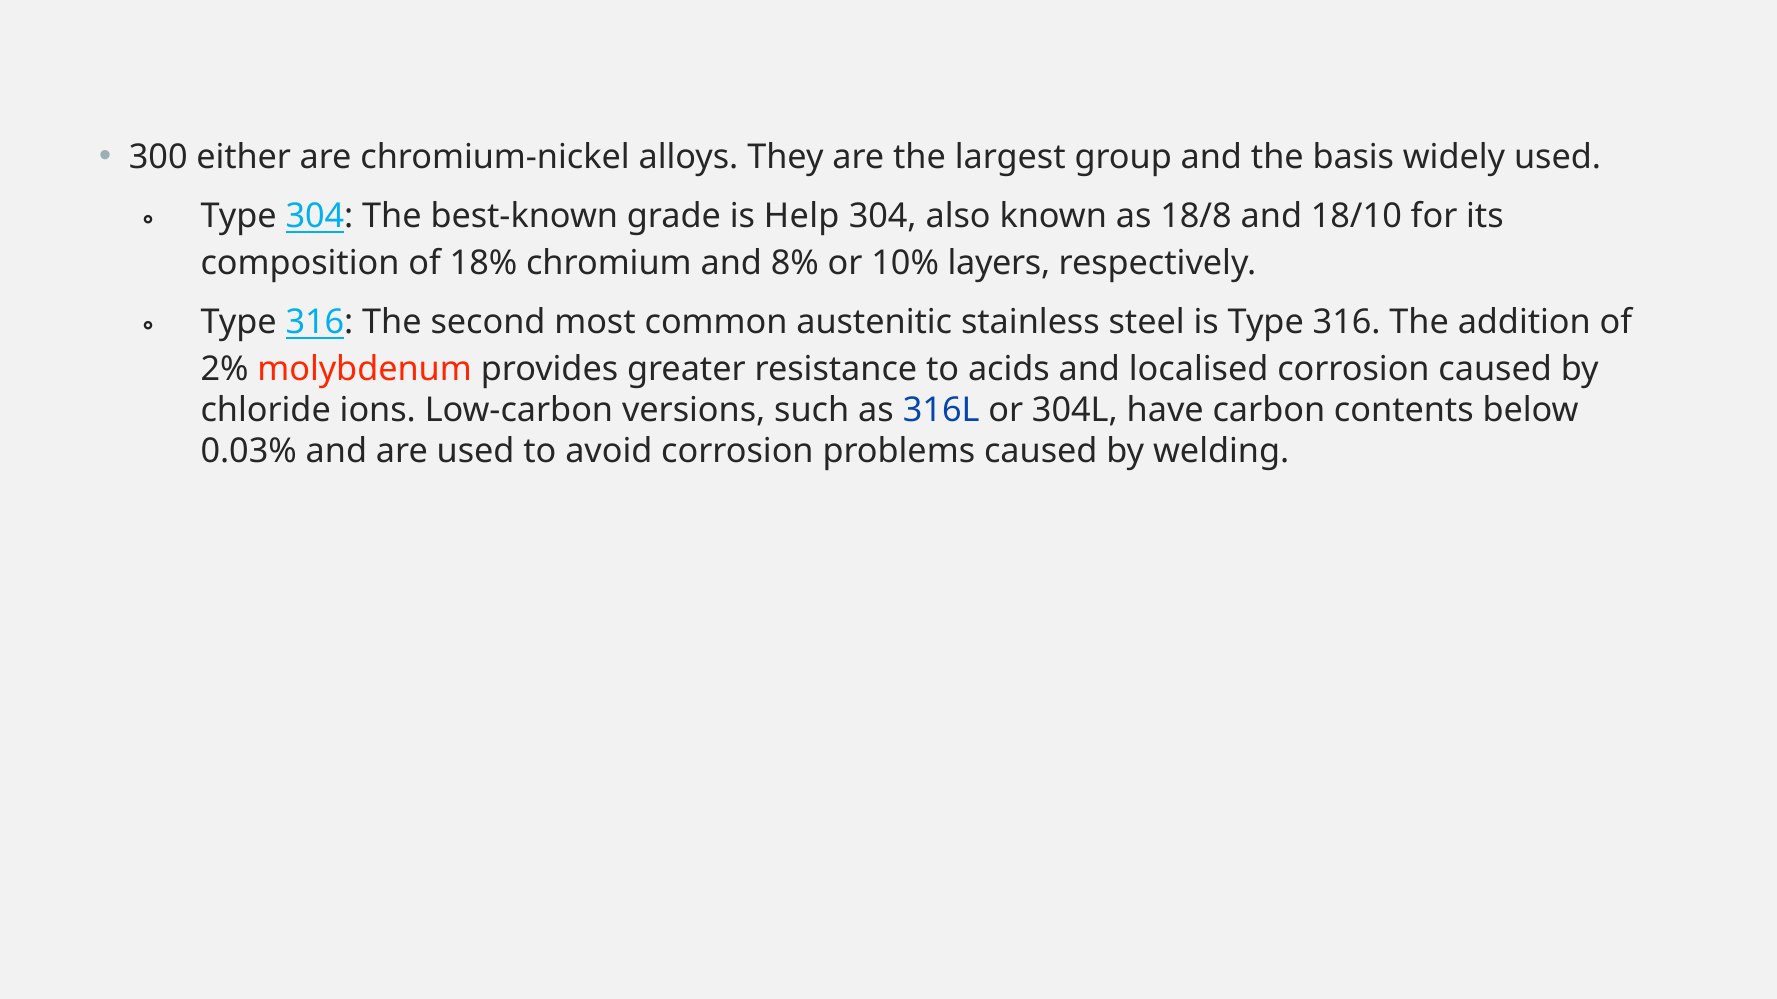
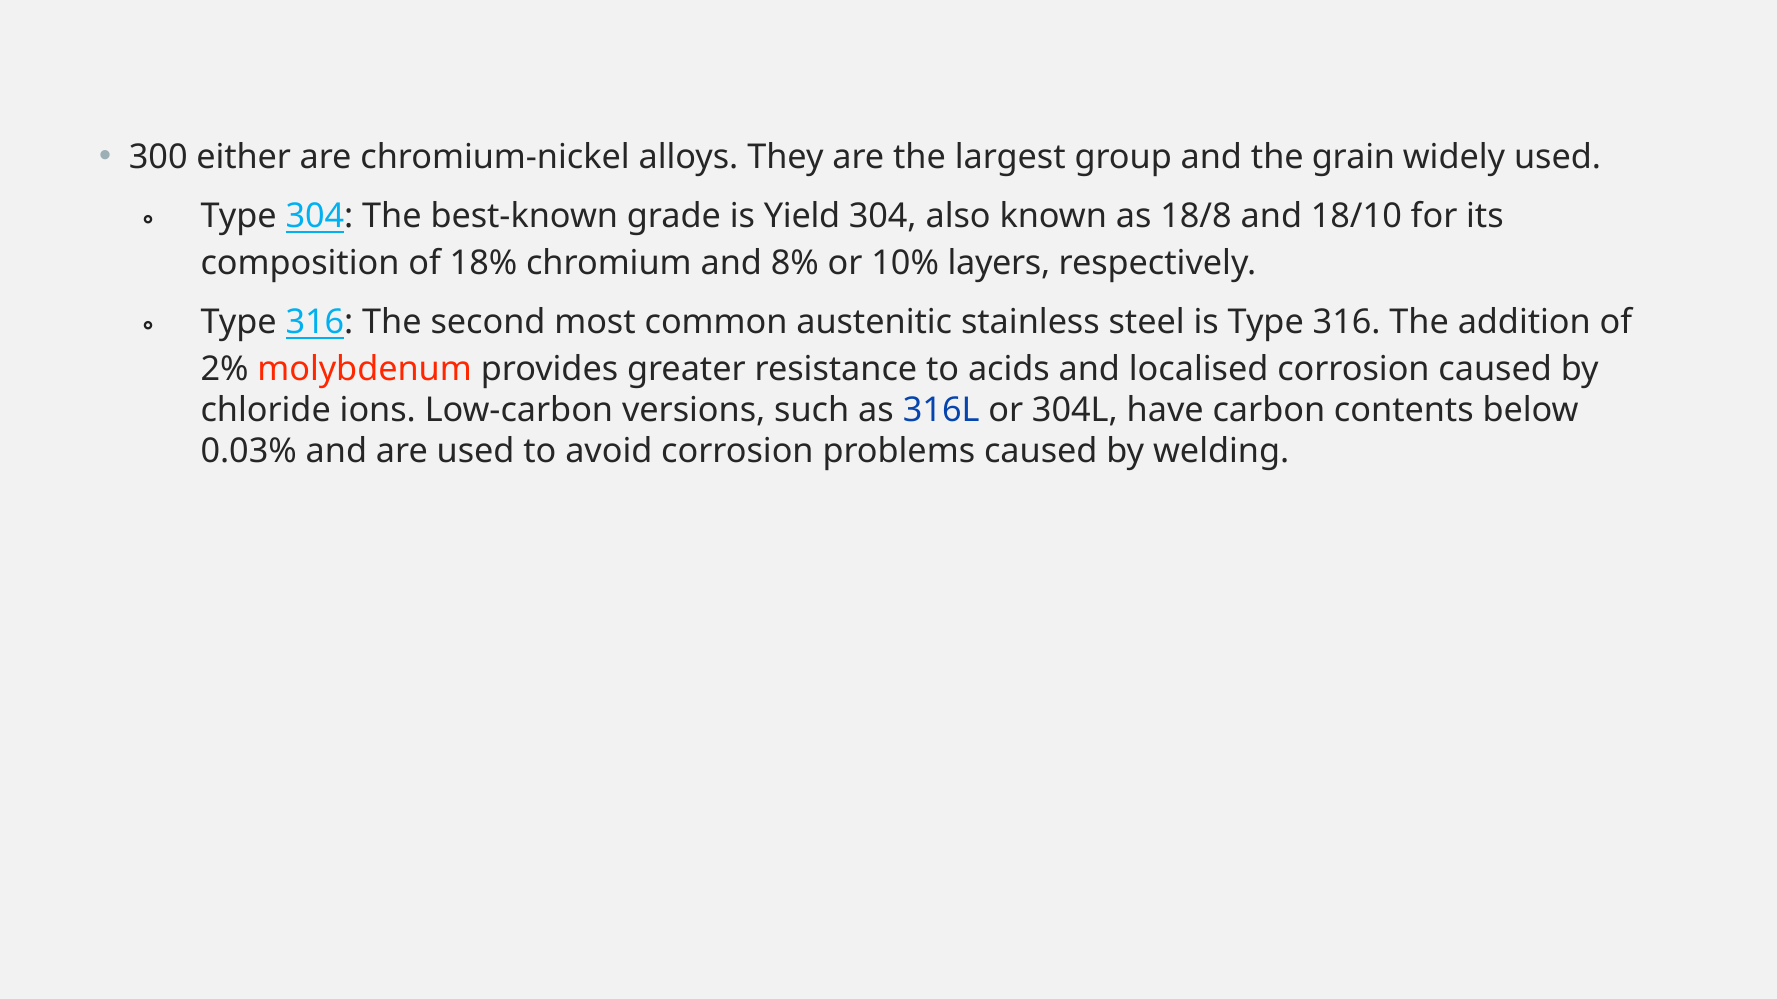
basis: basis -> grain
Help: Help -> Yield
